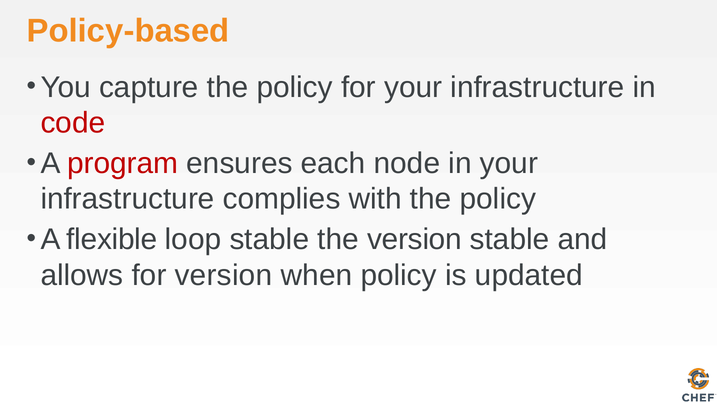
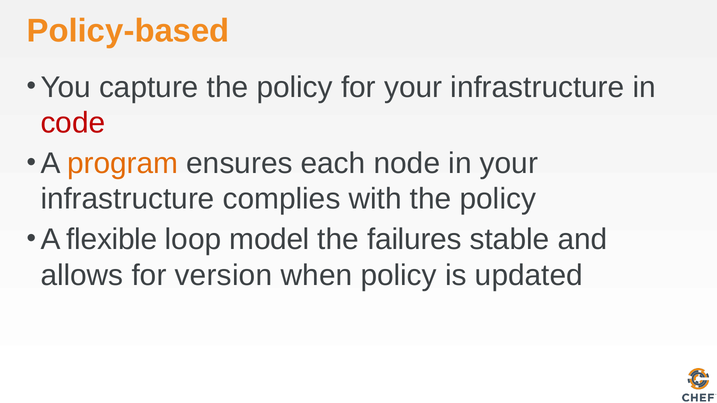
program colour: red -> orange
loop stable: stable -> model
the version: version -> failures
